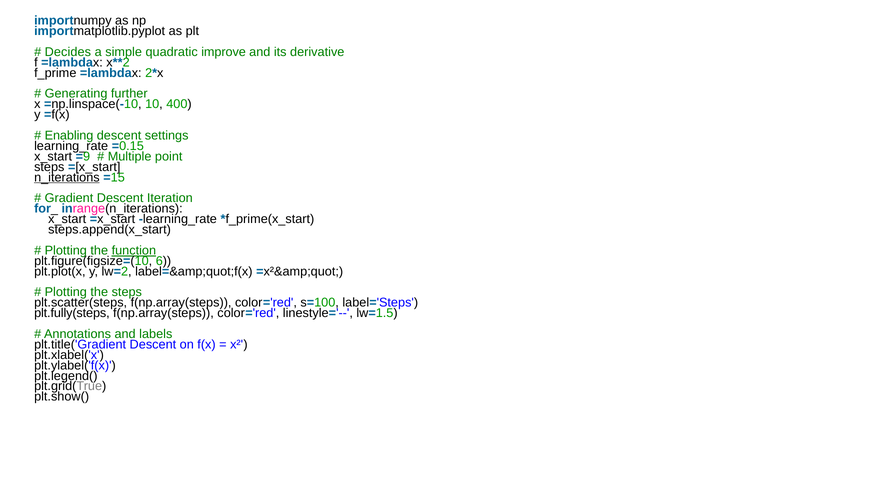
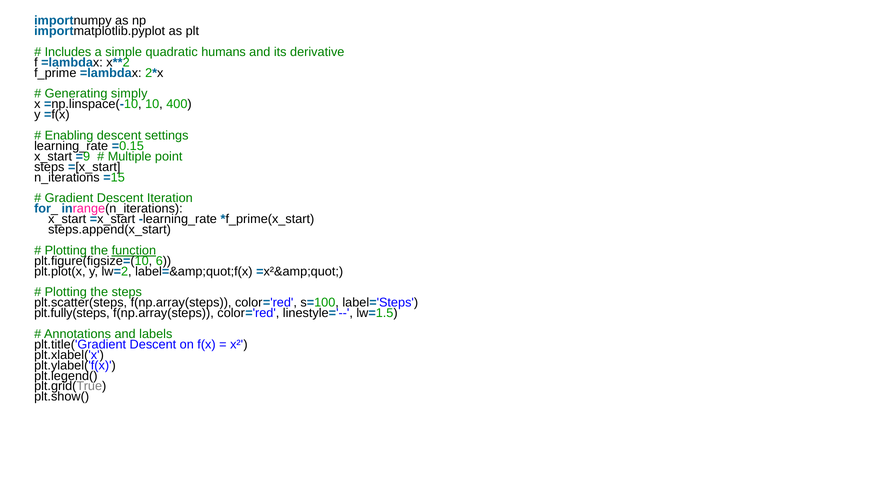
Decides: Decides -> Includes
improve: improve -> humans
further: further -> simply
n_iterations underline: present -> none
